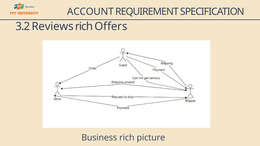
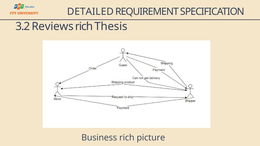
ACCOUNT: ACCOUNT -> DETAILED
Offers: Offers -> Thesis
